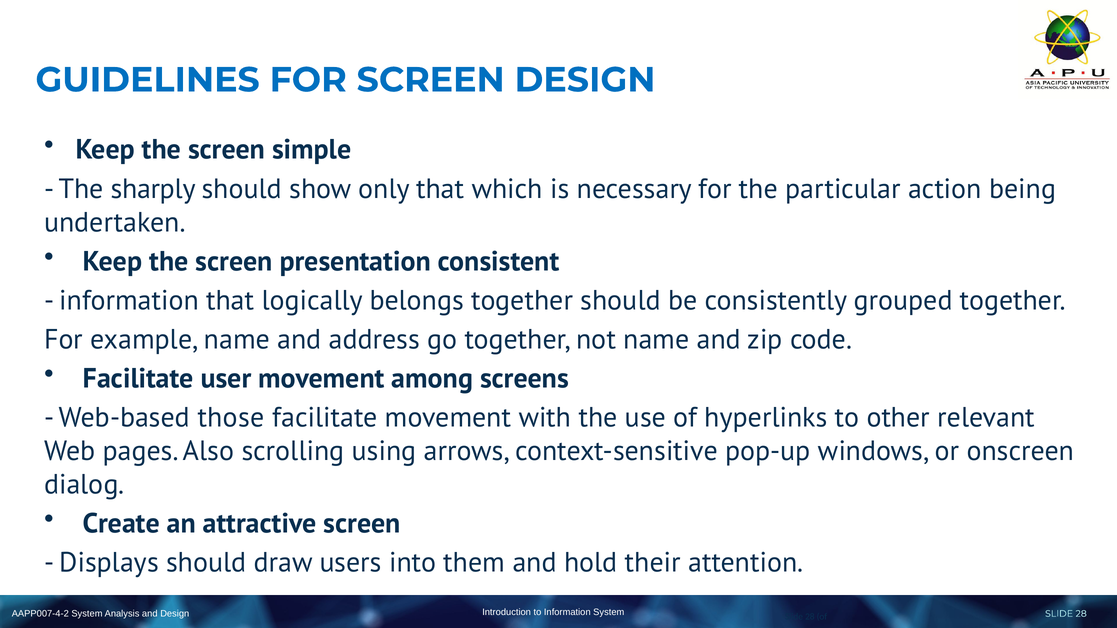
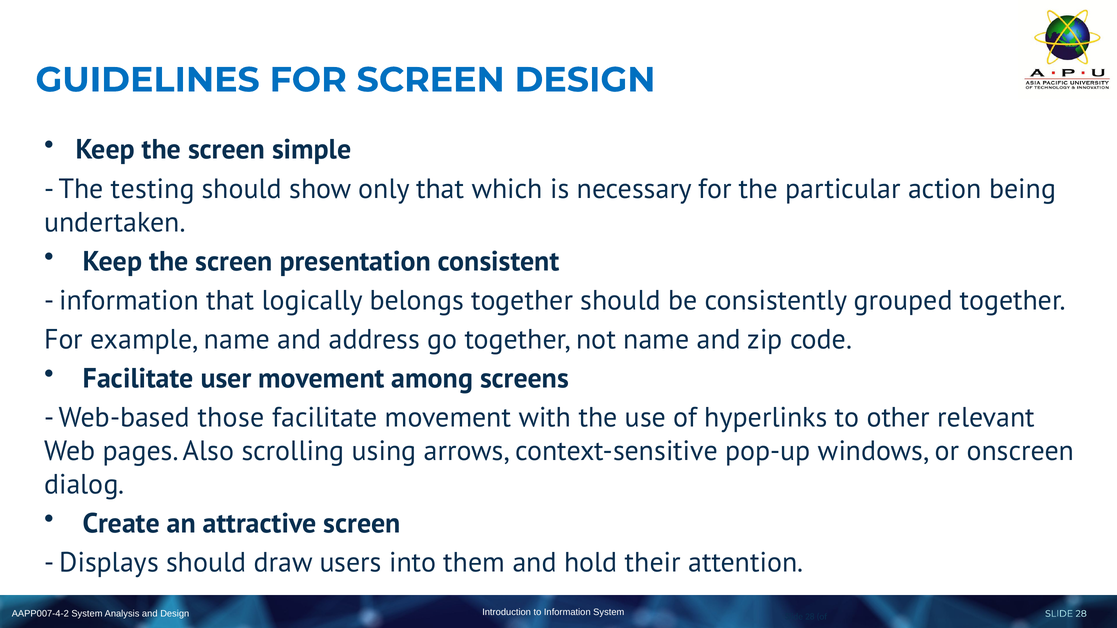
sharply: sharply -> testing
